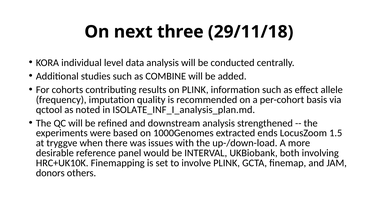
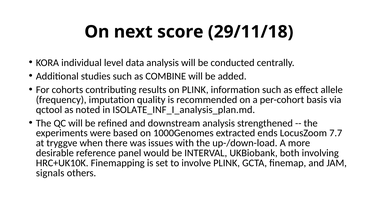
three: three -> score
1.5: 1.5 -> 7.7
donors: donors -> signals
